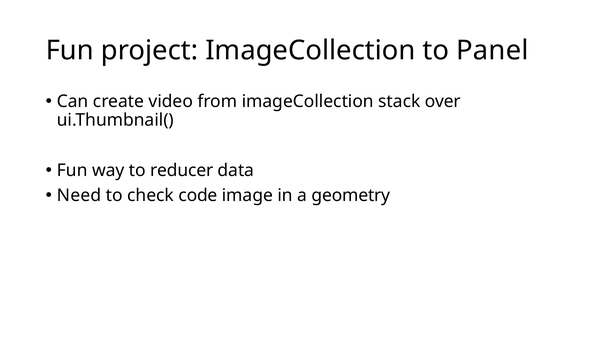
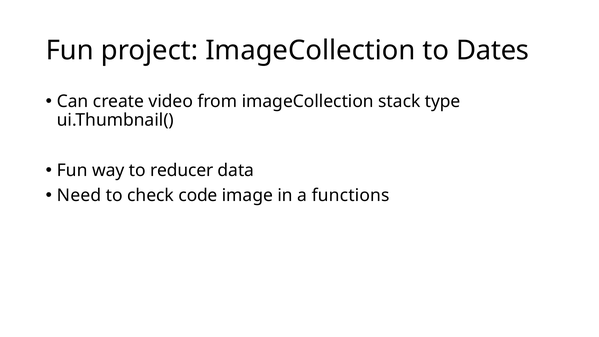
Panel: Panel -> Dates
over: over -> type
geometry: geometry -> functions
